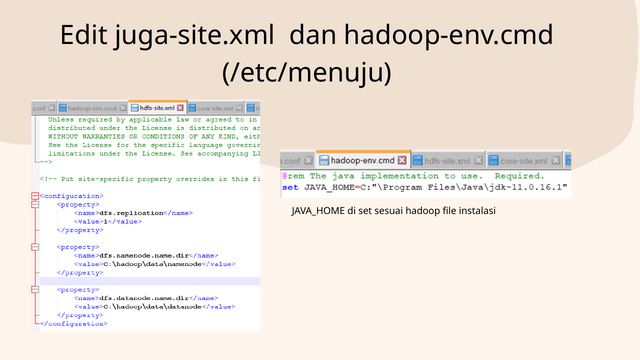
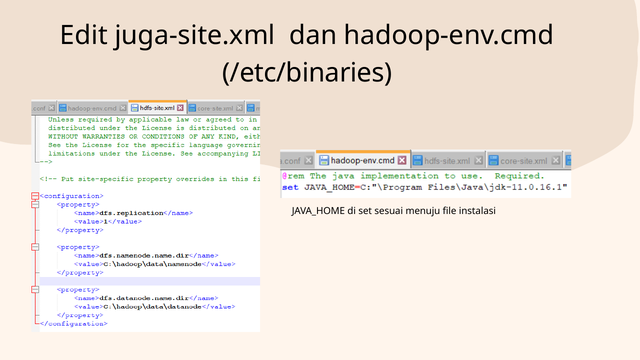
/etc/menuju: /etc/menuju -> /etc/binaries
hadoop: hadoop -> menuju
